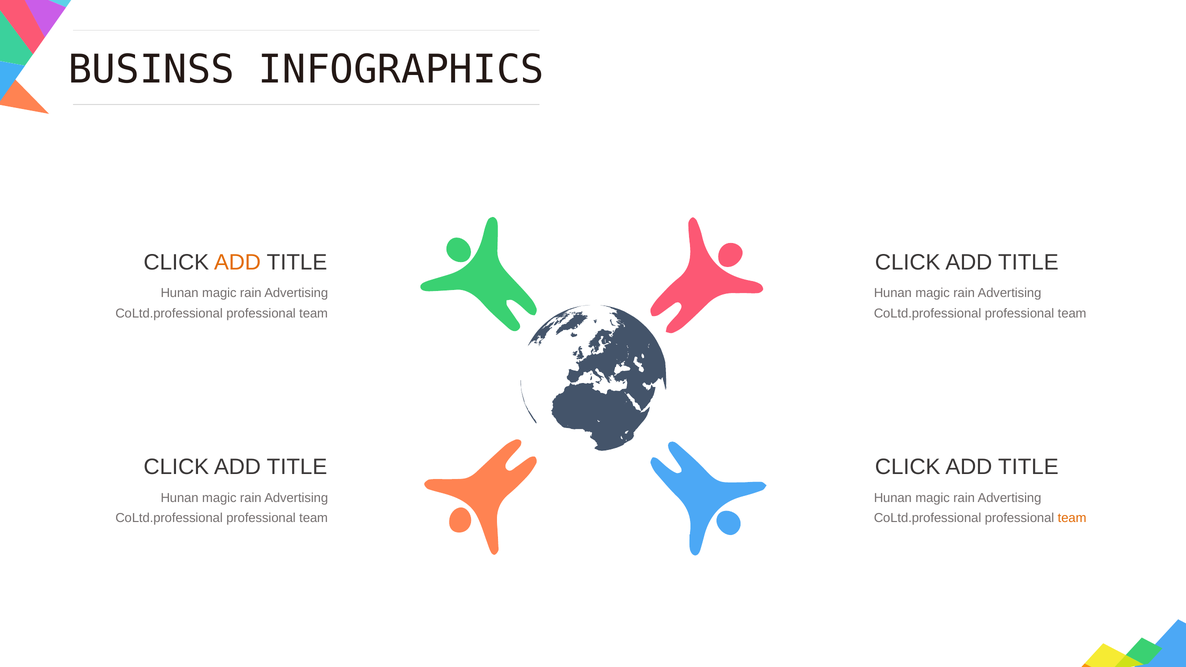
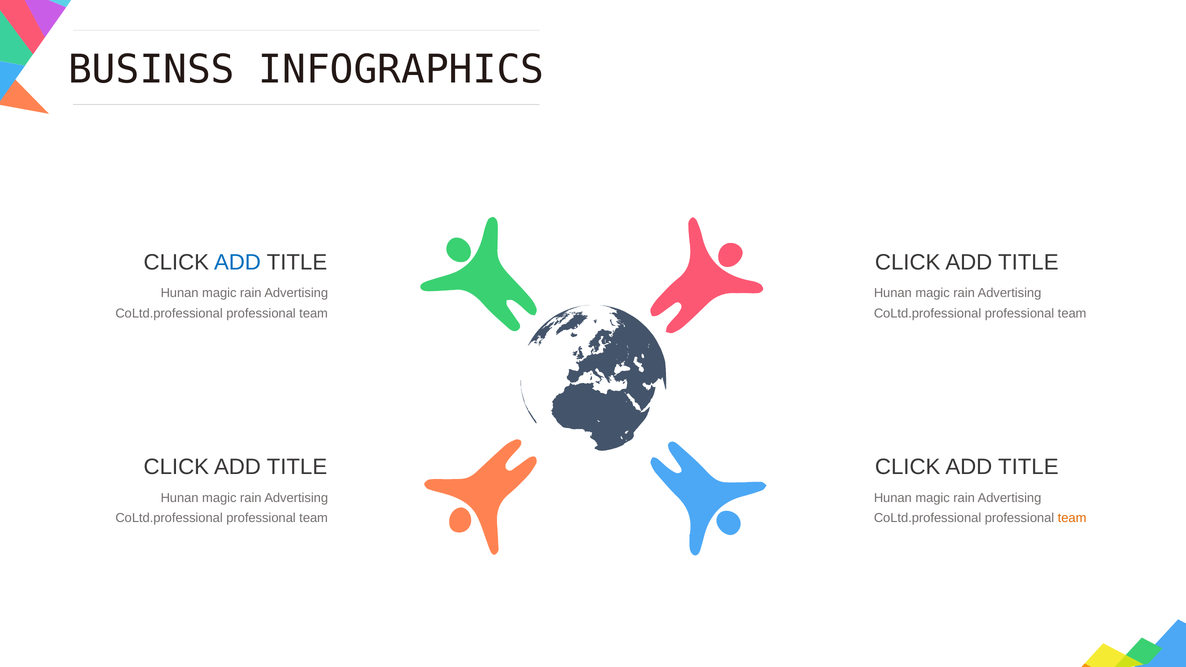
ADD at (237, 263) colour: orange -> blue
